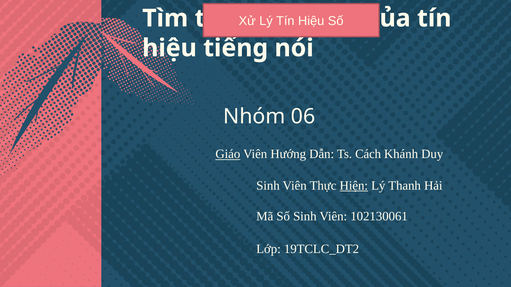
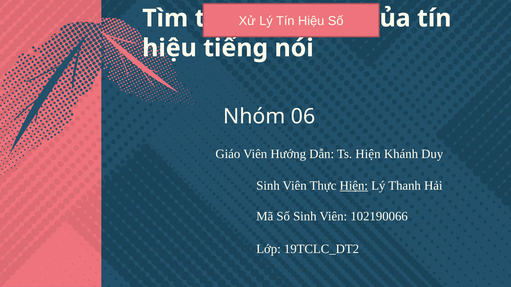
Giáo underline: present -> none
Ts Cách: Cách -> Hiện
102130061: 102130061 -> 102190066
